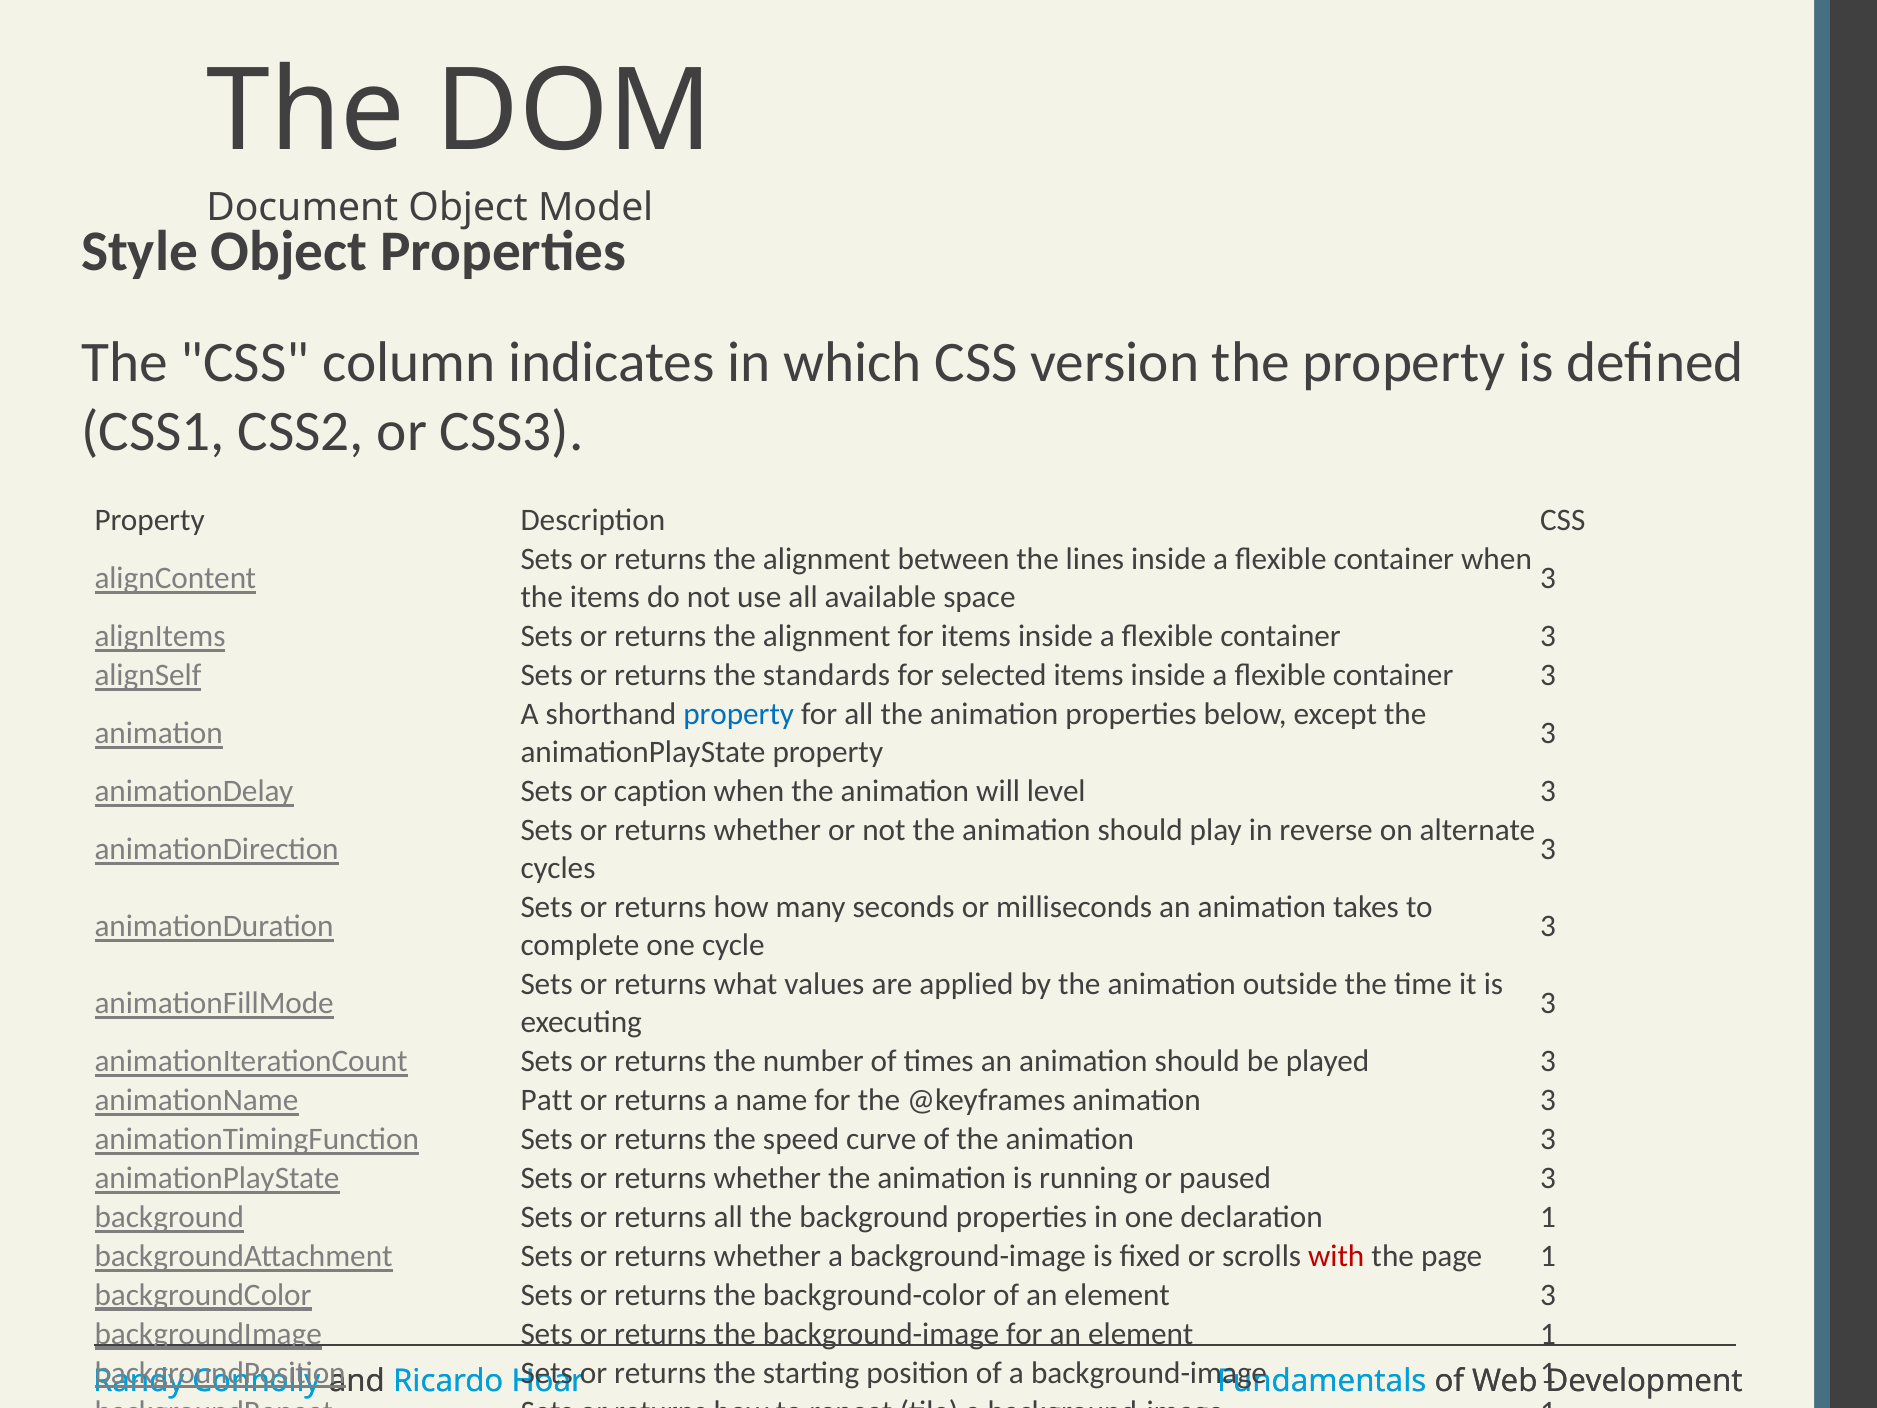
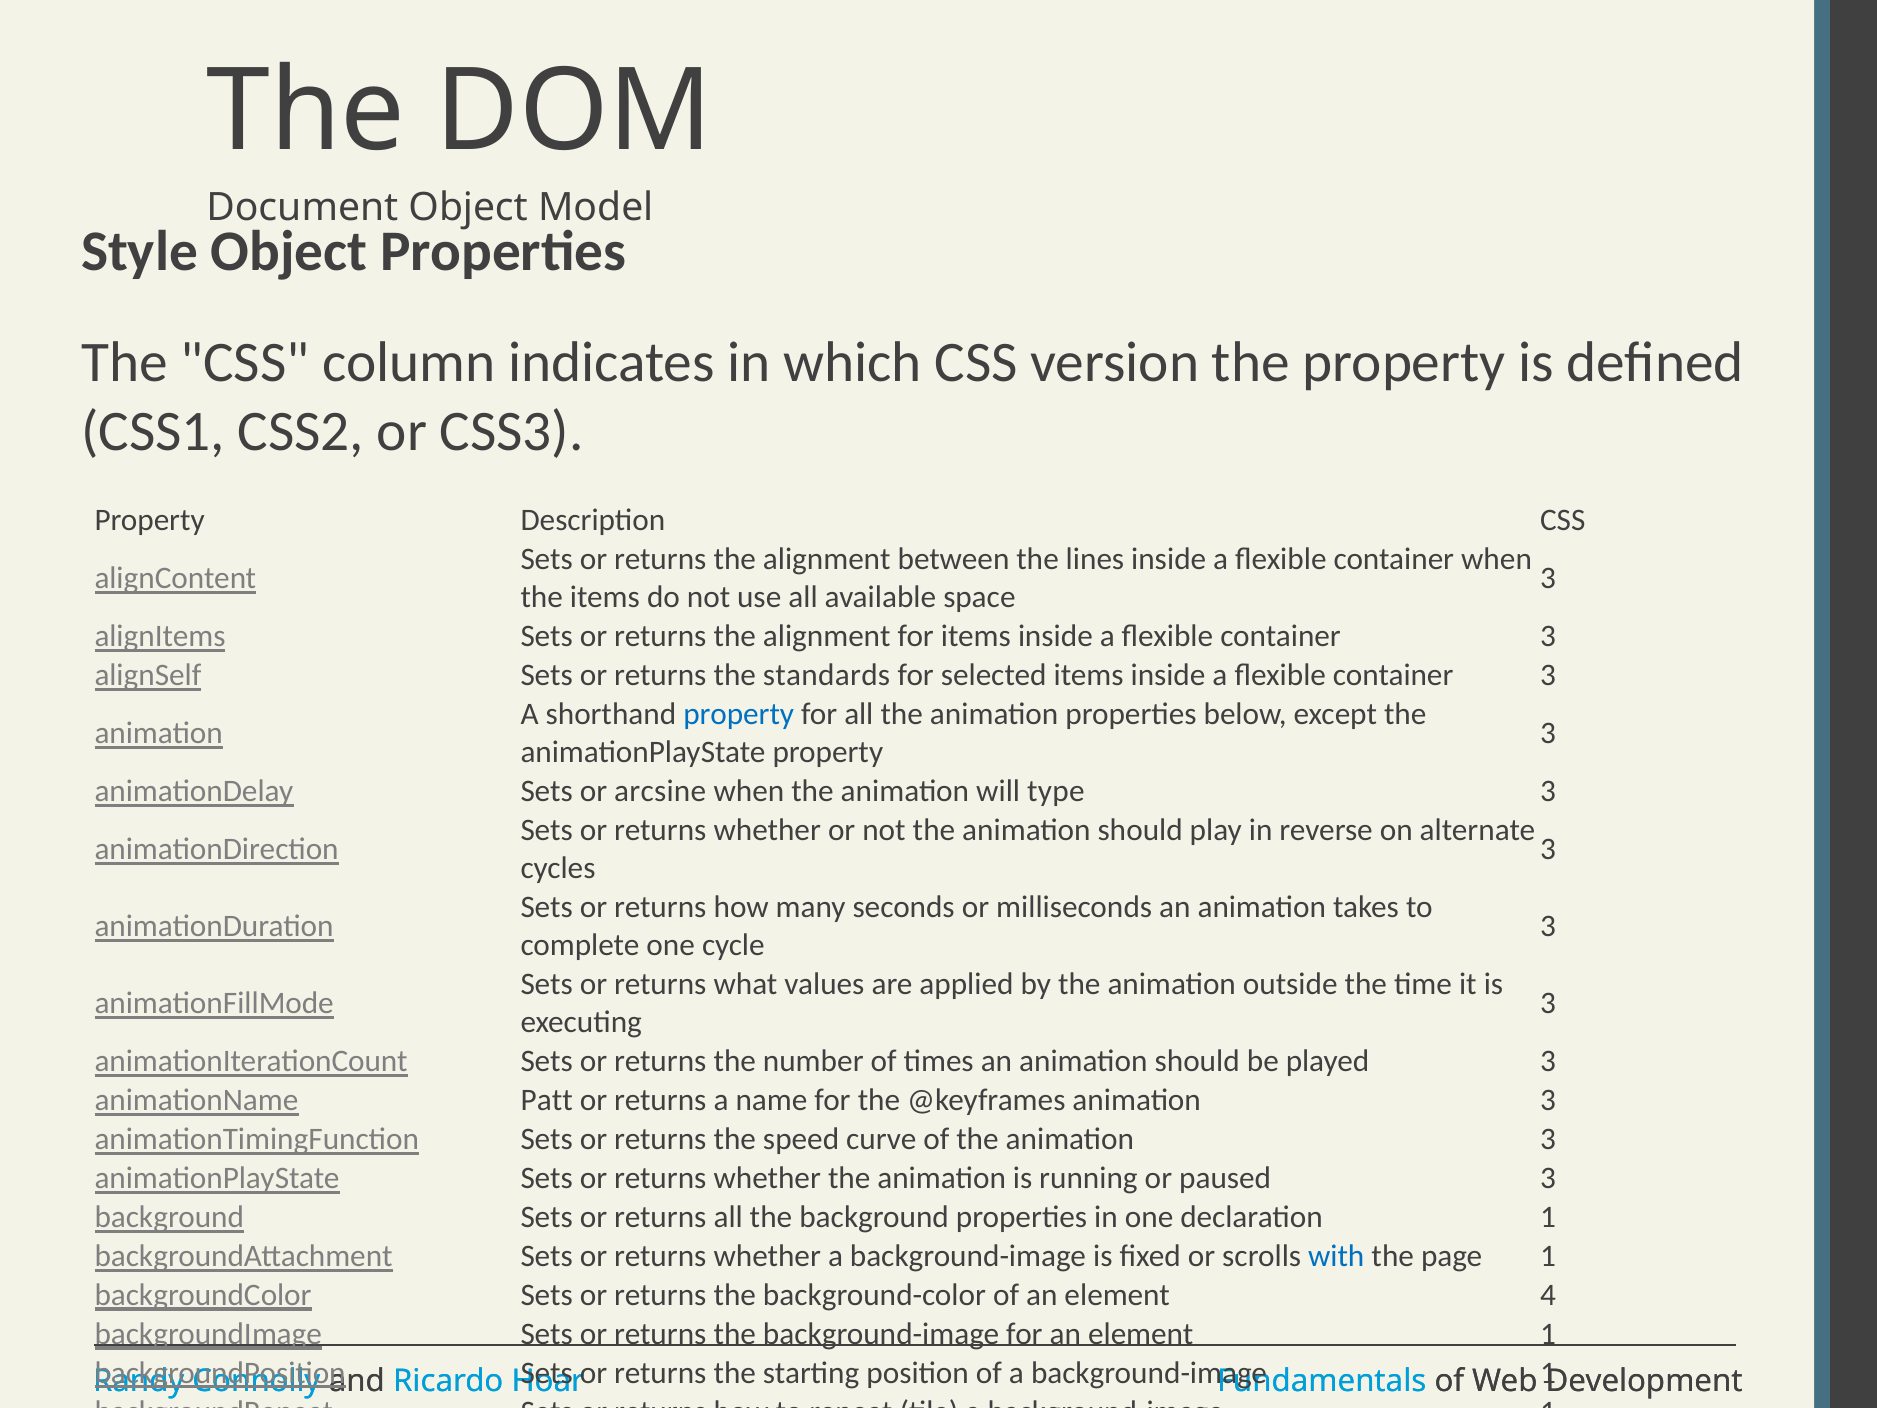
or caption: caption -> arcsine
will level: level -> type
with at (1336, 1256) colour: red -> blue
of an element 3: 3 -> 4
